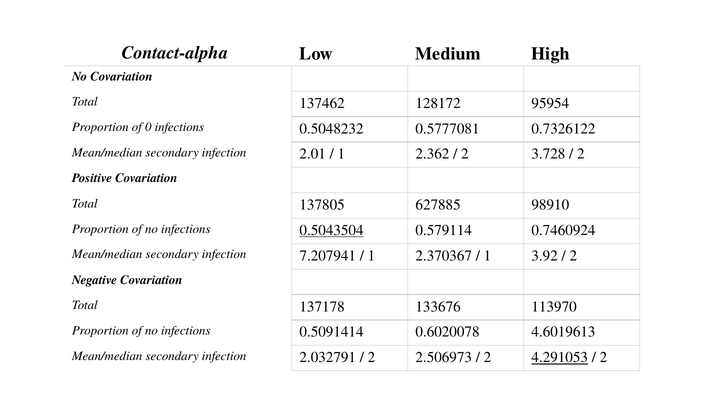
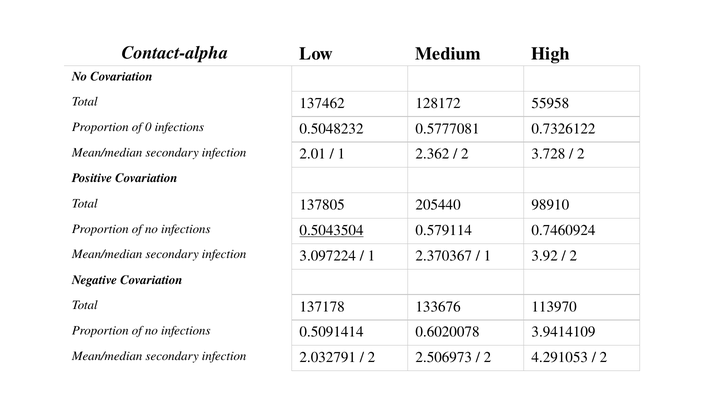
95954: 95954 -> 55958
627885: 627885 -> 205440
7.207941: 7.207941 -> 3.097224
4.6019613: 4.6019613 -> 3.9414109
4.291053 underline: present -> none
